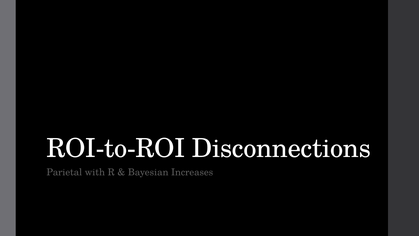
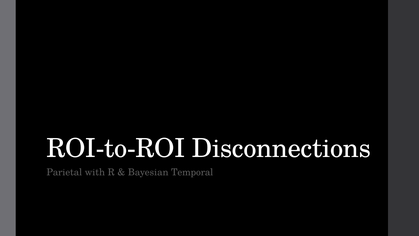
Increases: Increases -> Temporal
